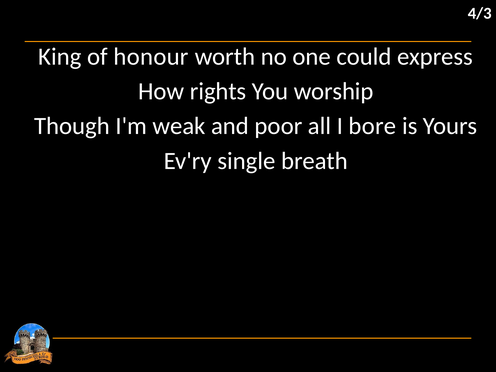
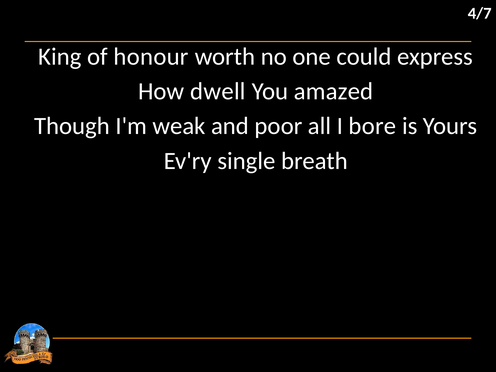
4/3: 4/3 -> 4/7
rights: rights -> dwell
worship: worship -> amazed
